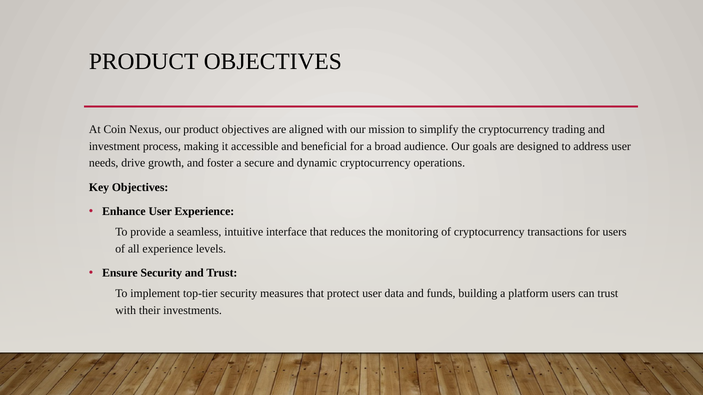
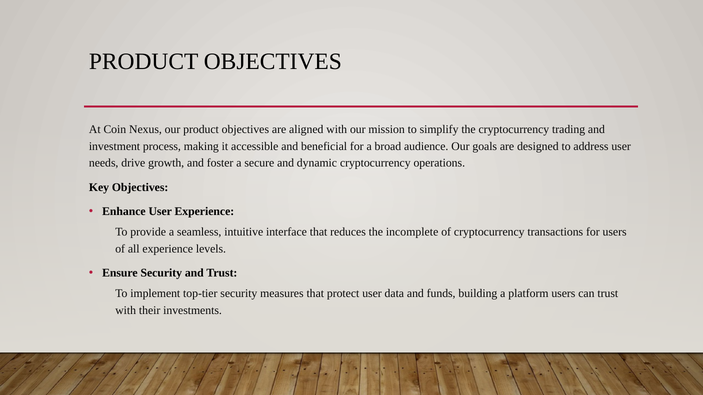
monitoring: monitoring -> incomplete
